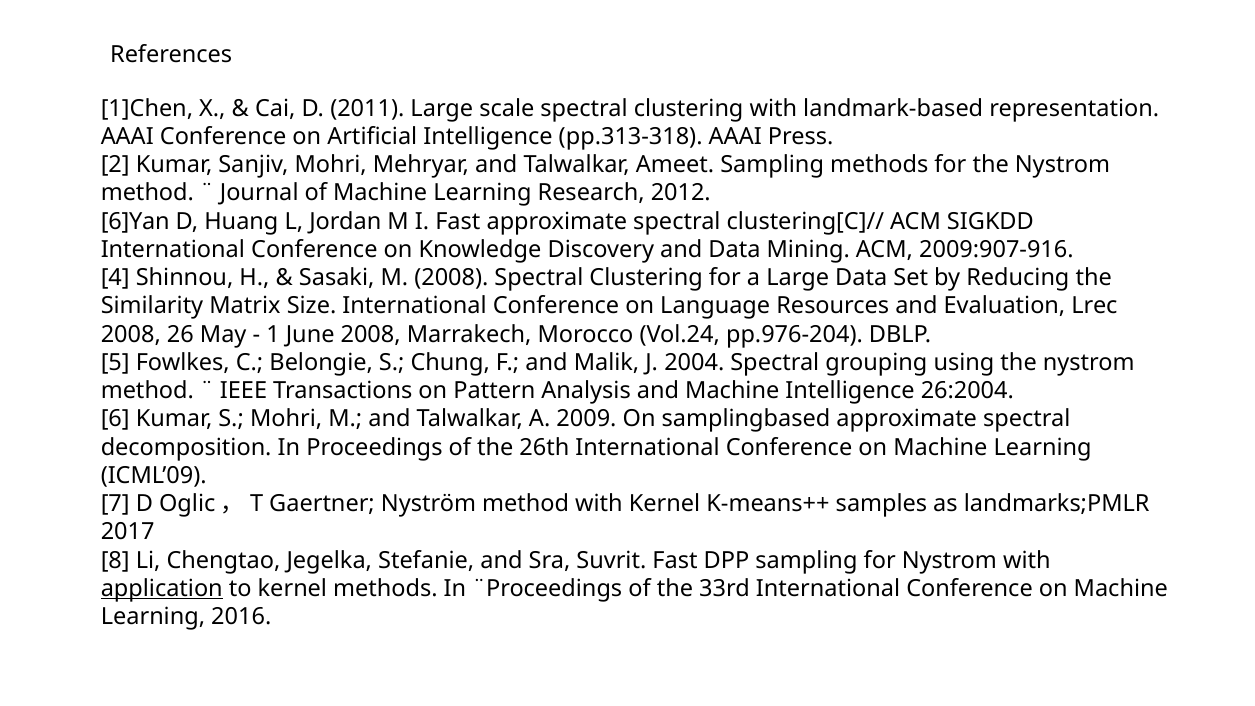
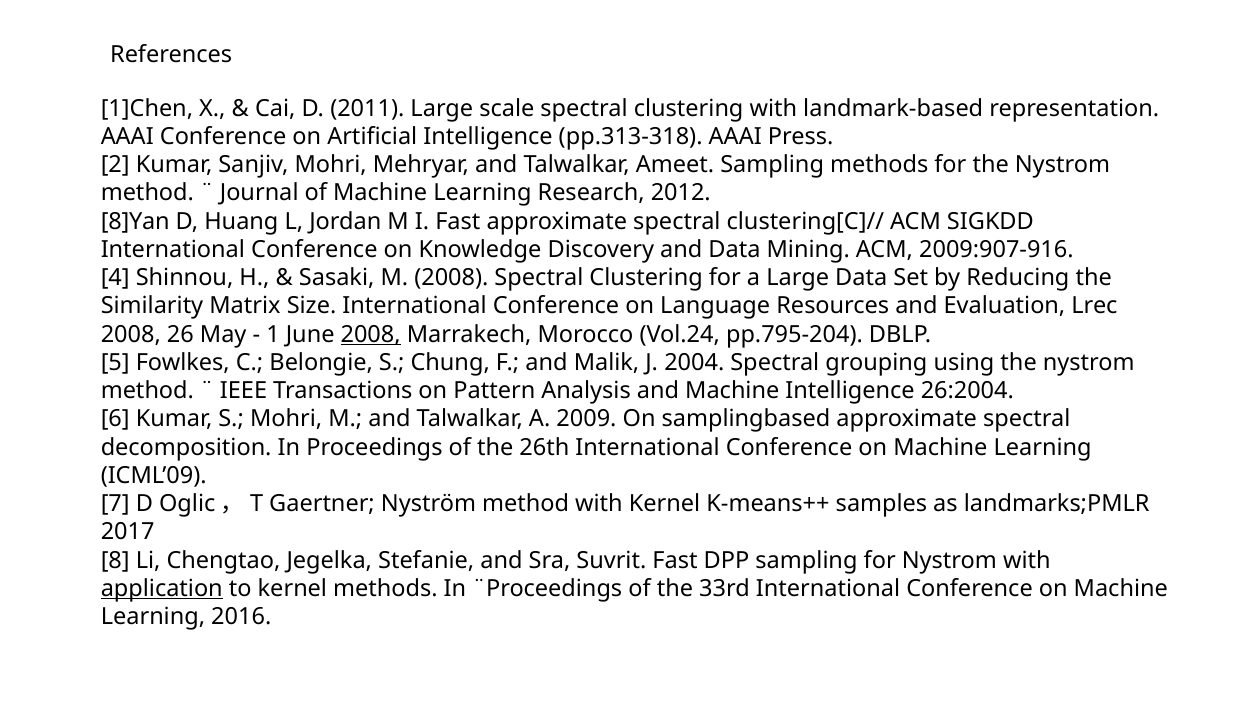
6]Yan: 6]Yan -> 8]Yan
2008 at (371, 334) underline: none -> present
pp.976-204: pp.976-204 -> pp.795-204
